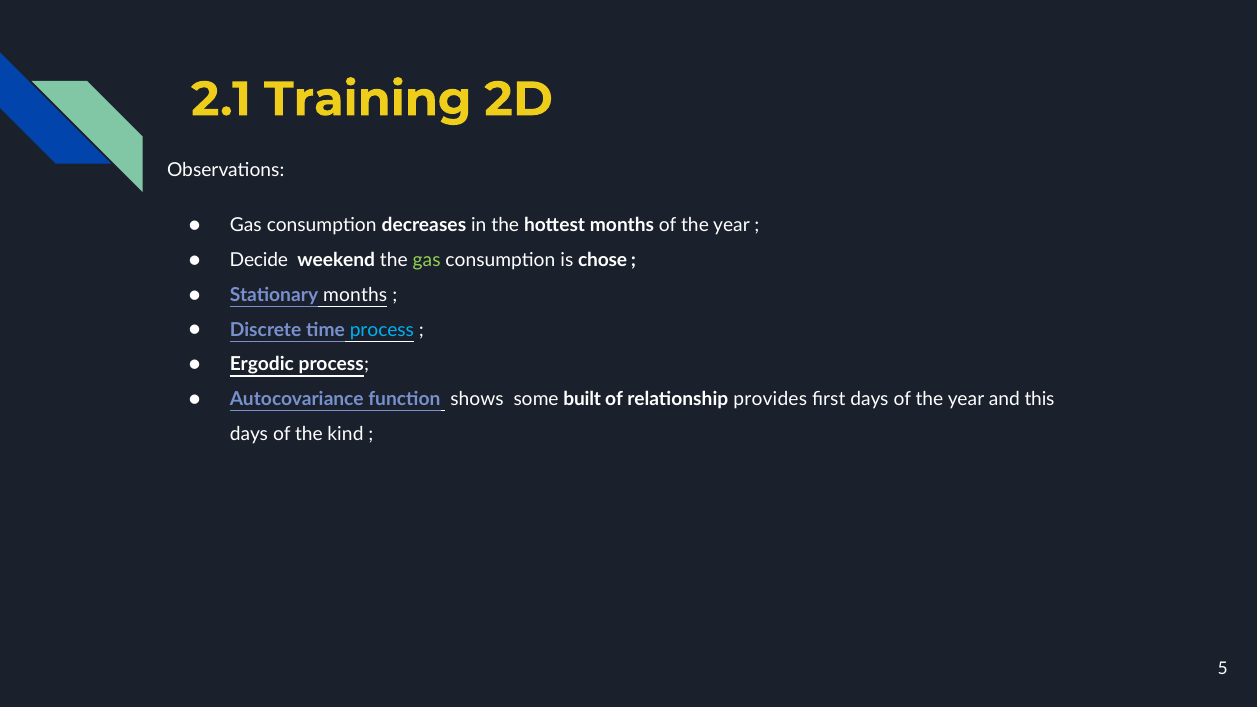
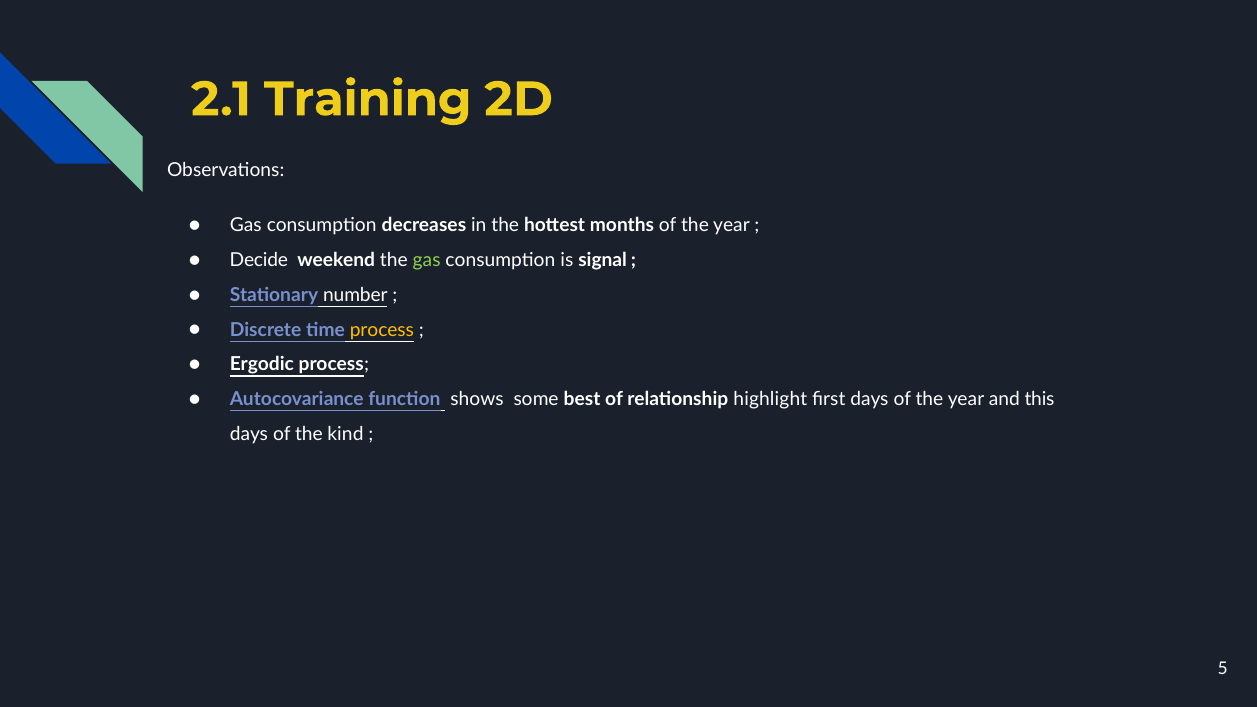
chose: chose -> signal
Stationary months: months -> number
process at (382, 330) colour: light blue -> yellow
built: built -> best
provides: provides -> highlight
